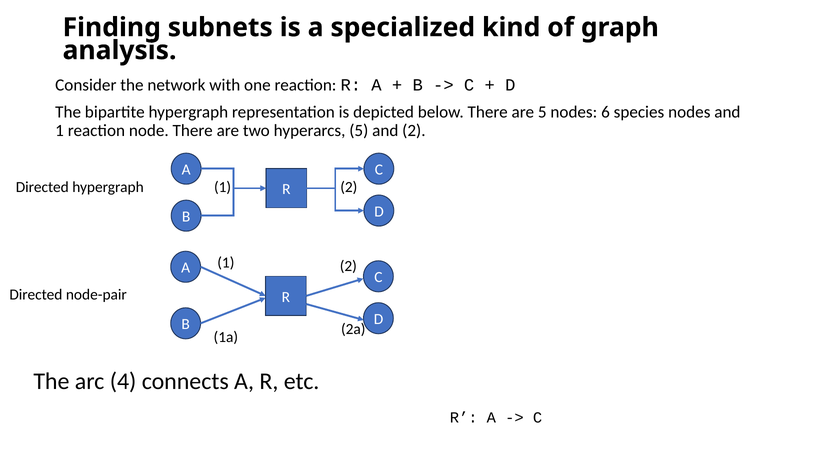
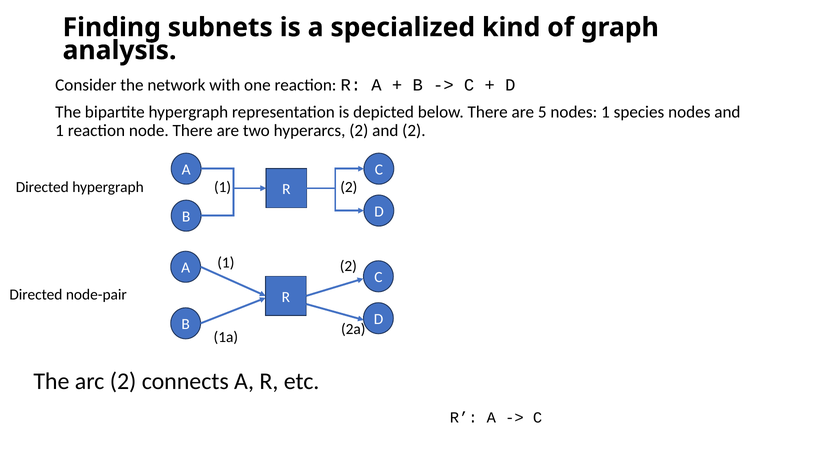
nodes 6: 6 -> 1
hyperarcs 5: 5 -> 2
arc 4: 4 -> 2
